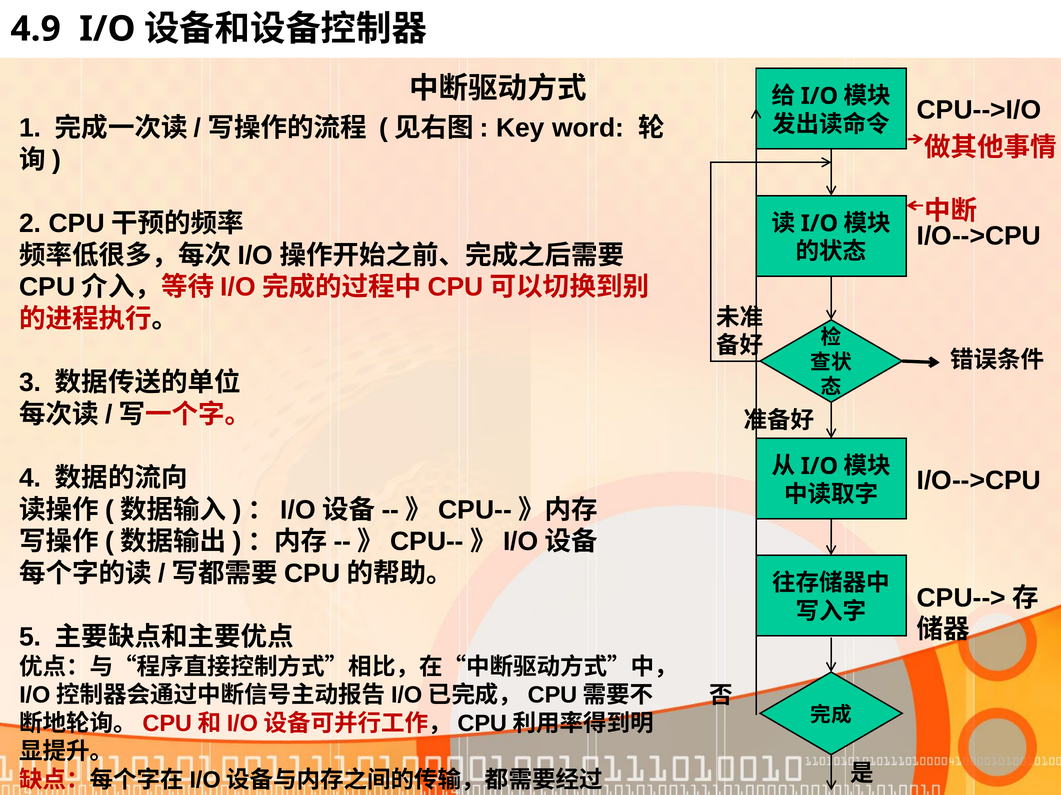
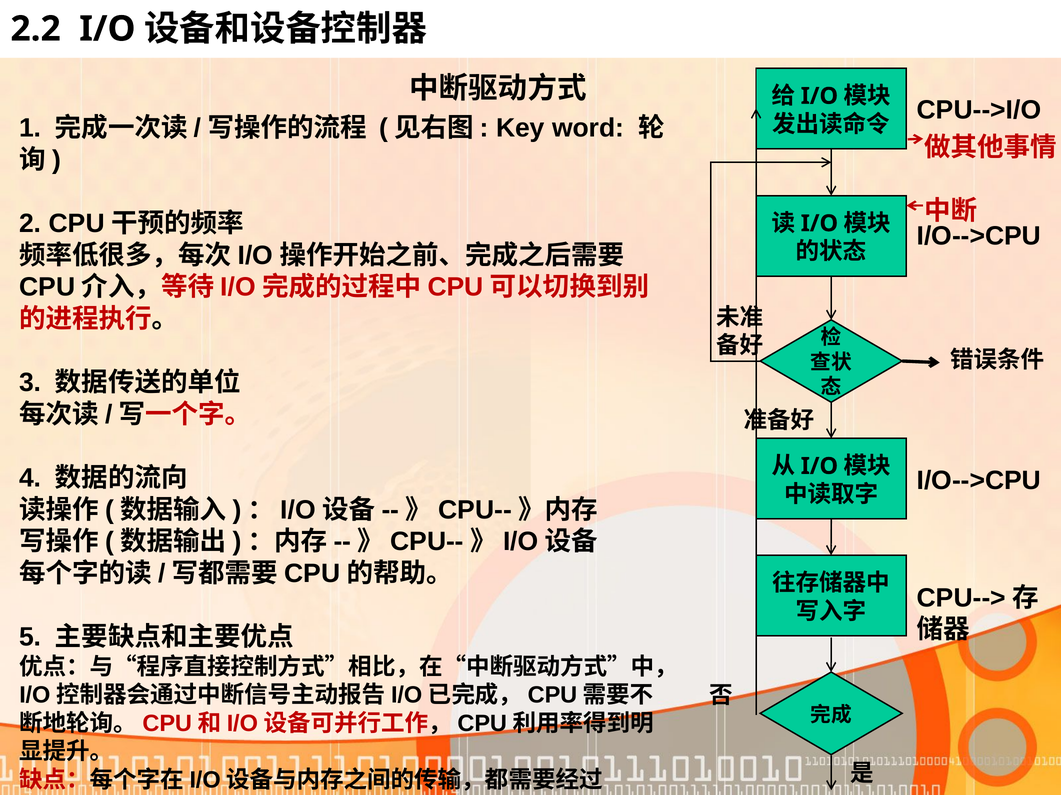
4.9: 4.9 -> 2.2
